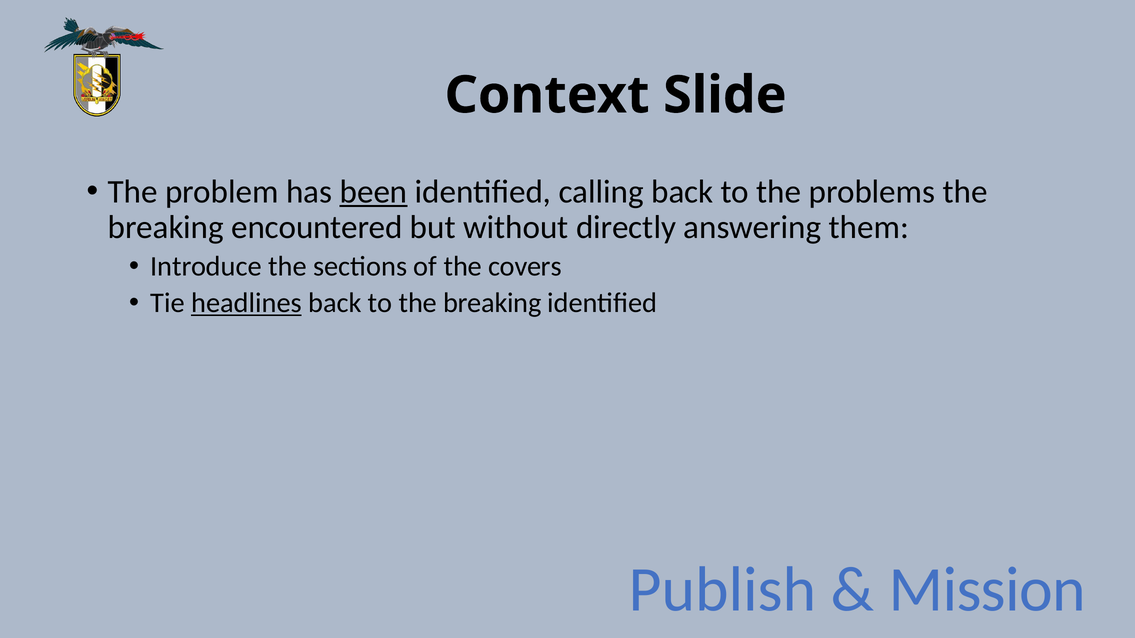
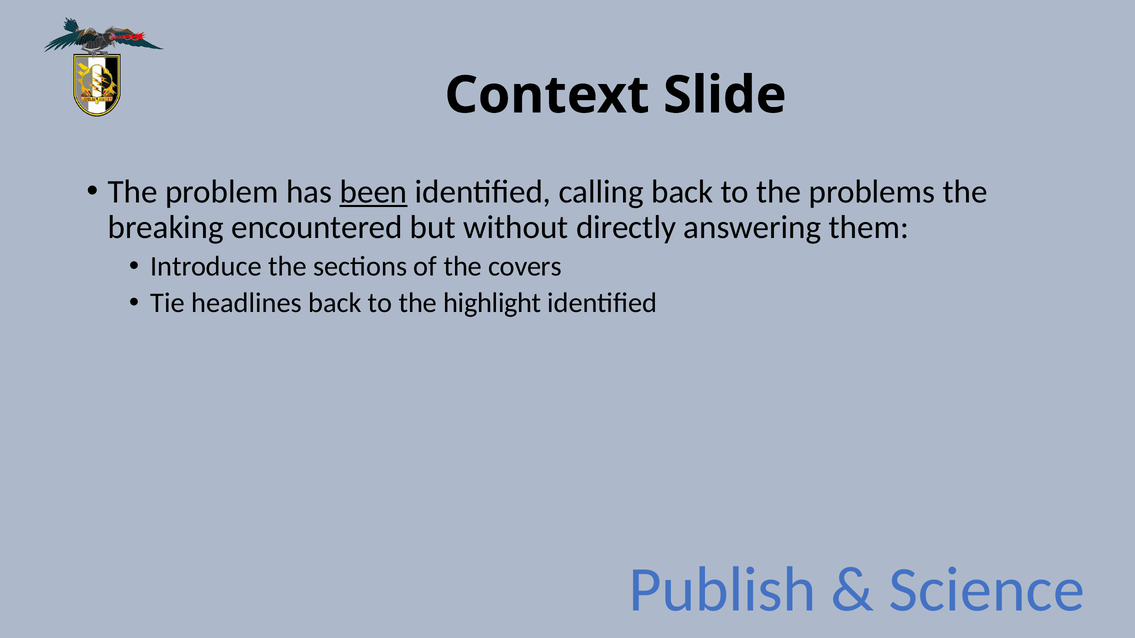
headlines underline: present -> none
to the breaking: breaking -> highlight
Mission: Mission -> Science
